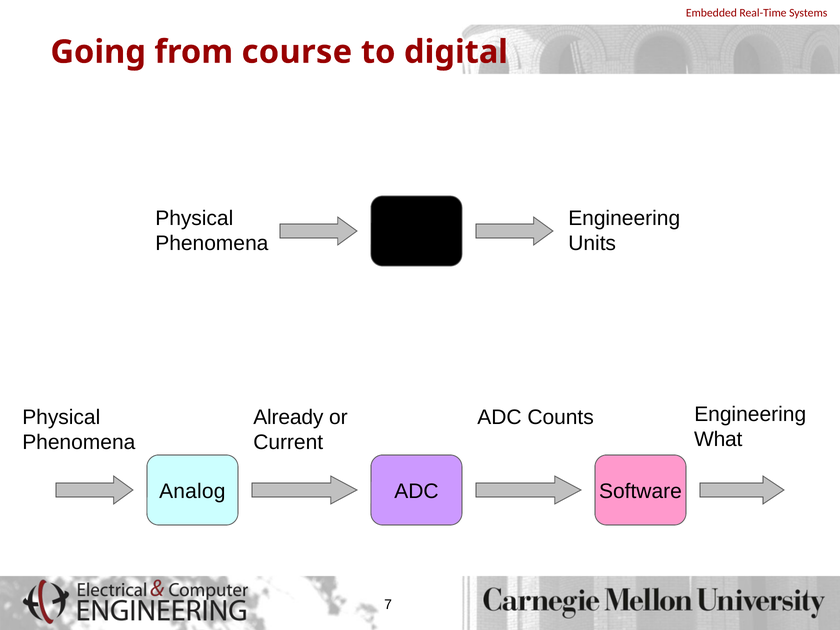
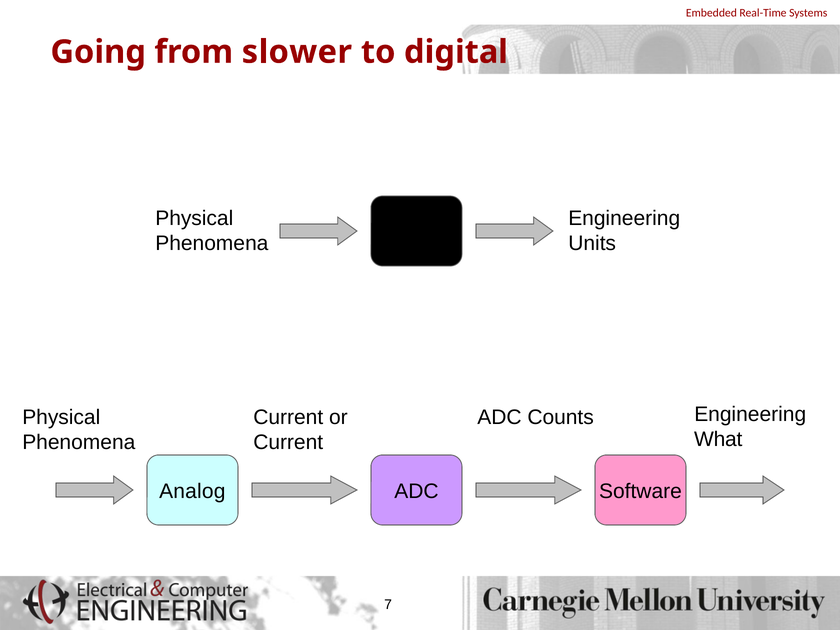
course: course -> slower
Already at (288, 417): Already -> Current
